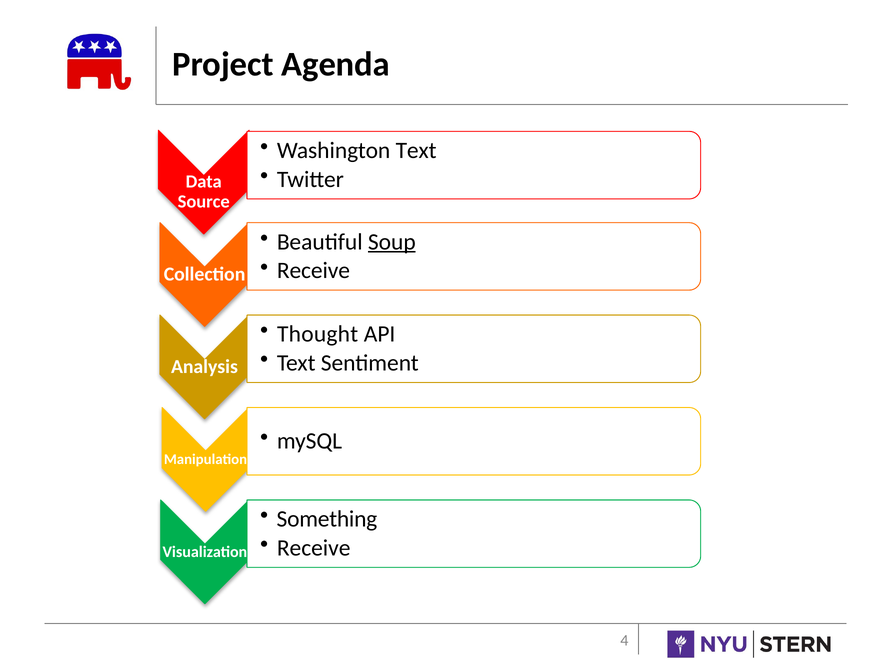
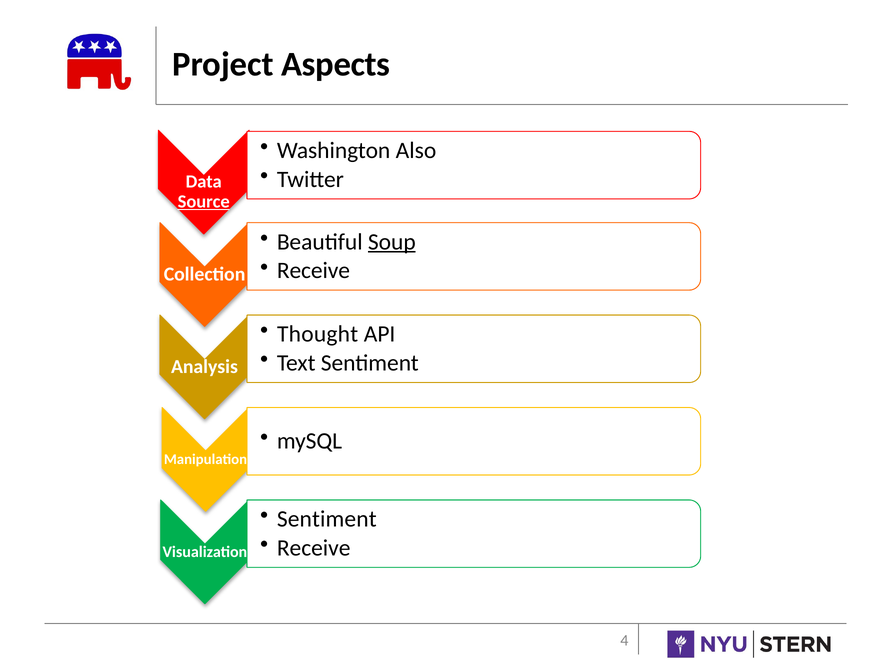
Agenda: Agenda -> Aspects
Washington Text: Text -> Also
Source underline: none -> present
Something at (327, 519): Something -> Sentiment
